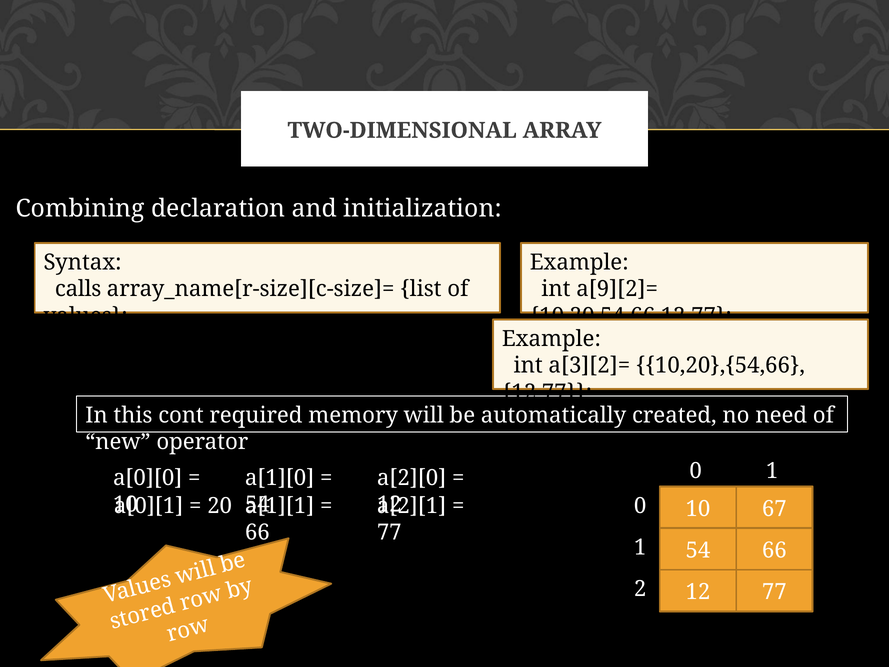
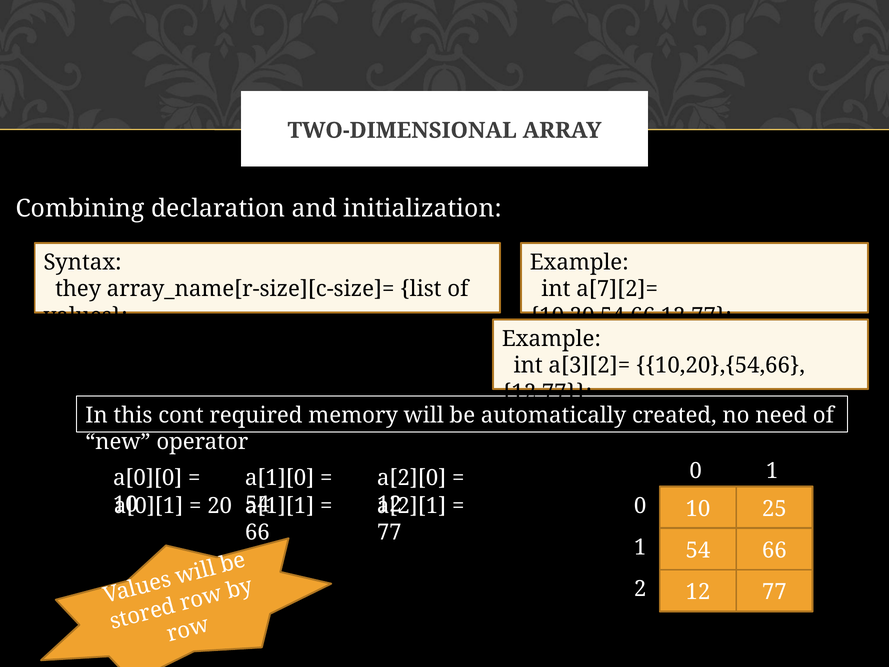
calls: calls -> they
a[9][2]=: a[9][2]= -> a[7][2]=
67: 67 -> 25
